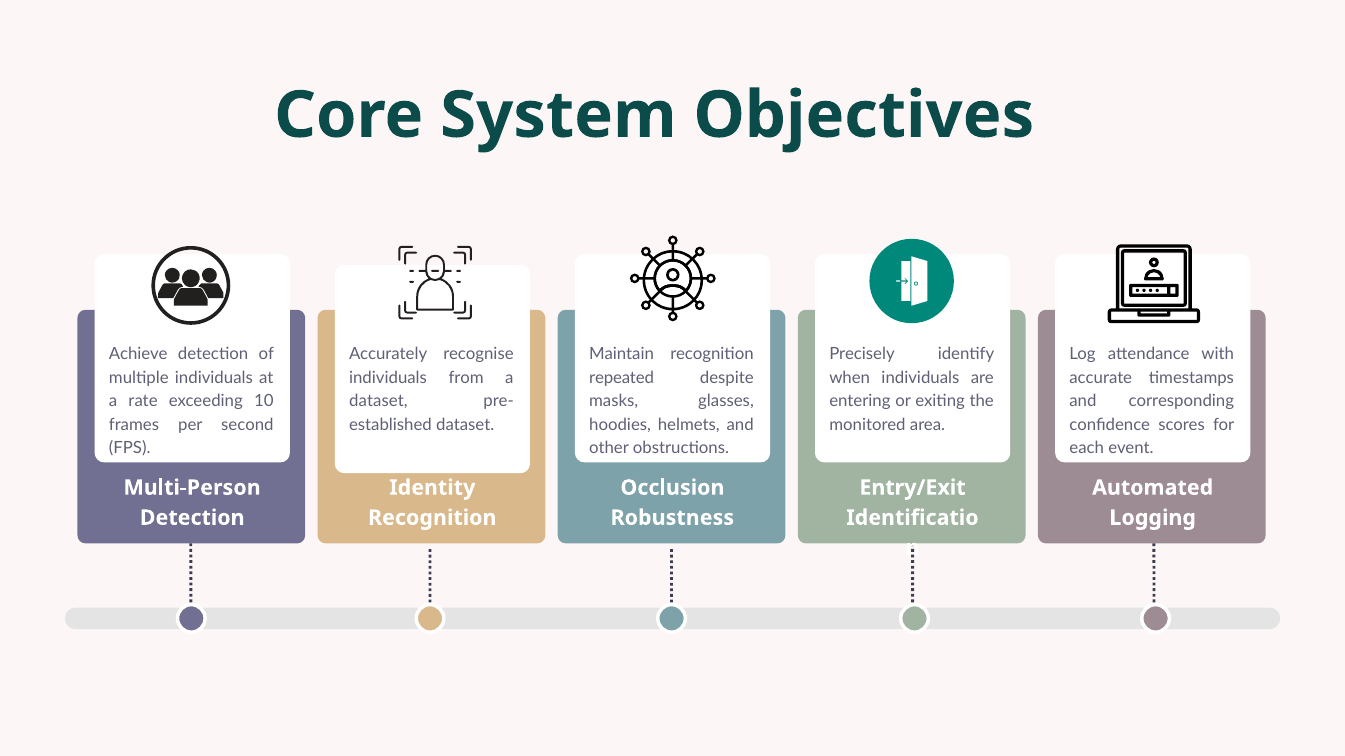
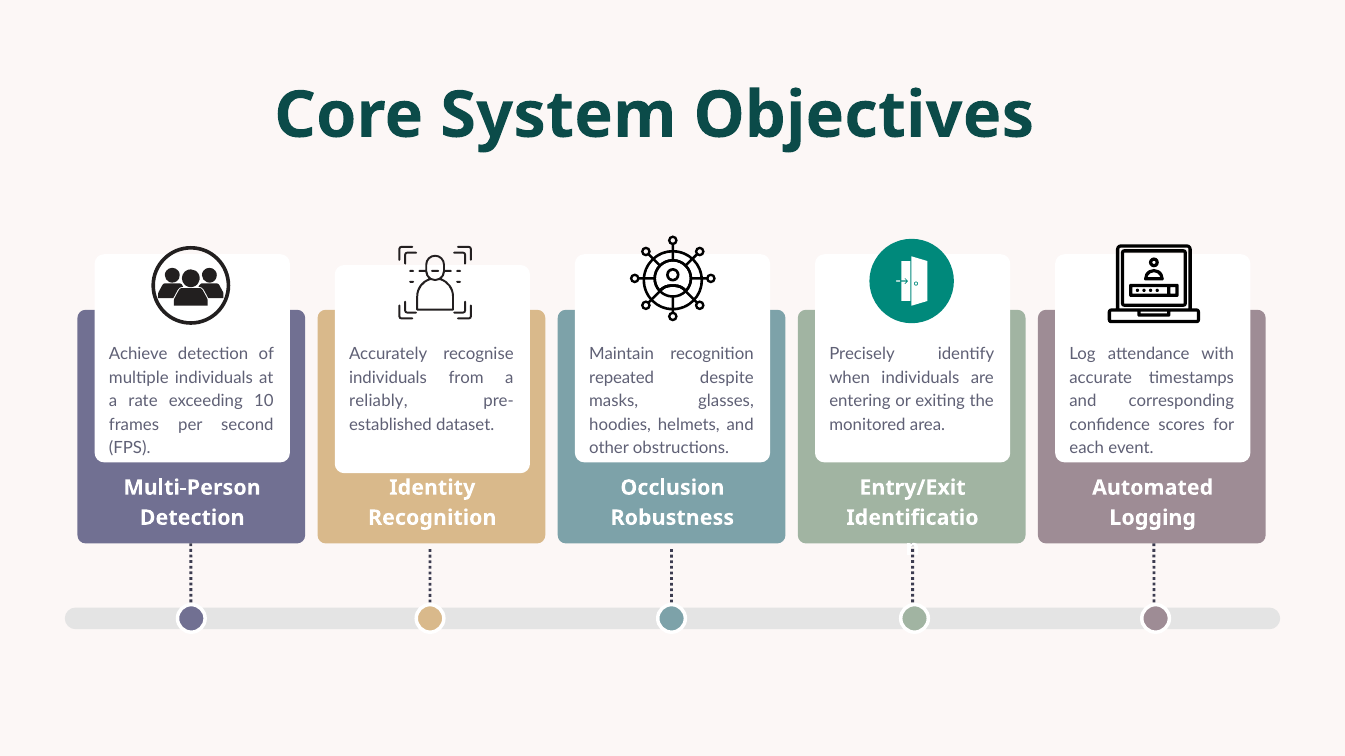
dataset at (378, 402): dataset -> reliably
